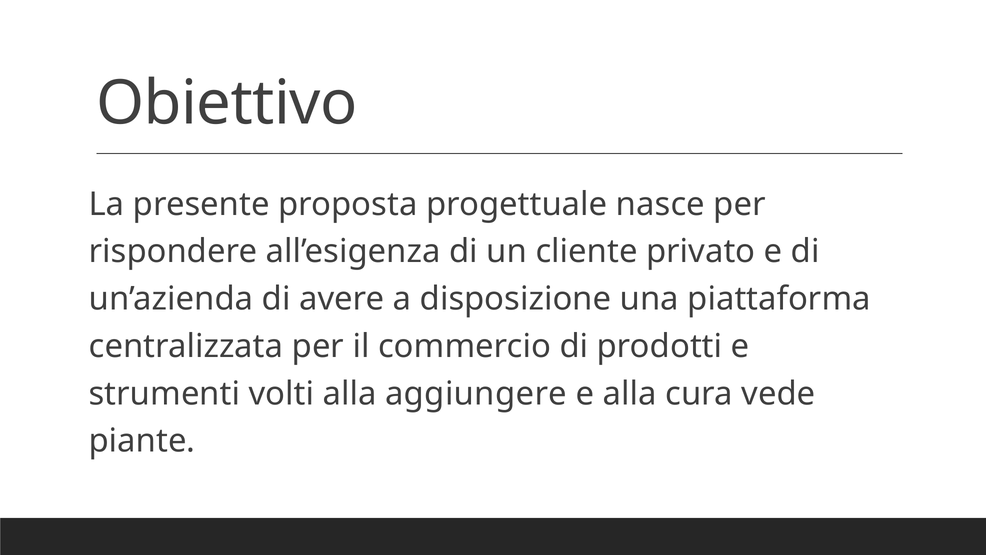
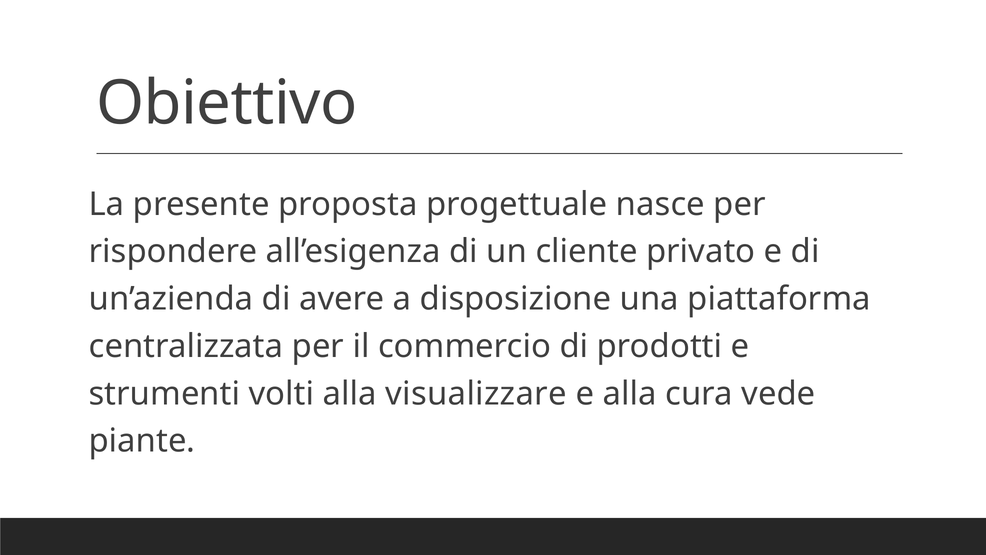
aggiungere: aggiungere -> visualizzare
